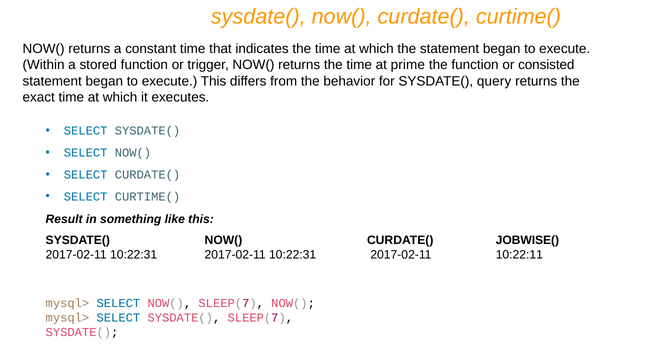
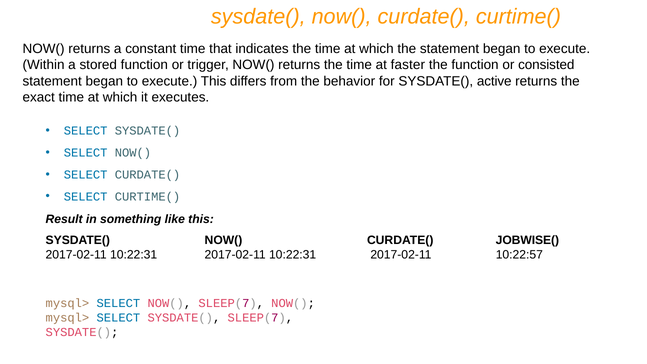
prime: prime -> faster
query: query -> active
10:22:11: 10:22:11 -> 10:22:57
